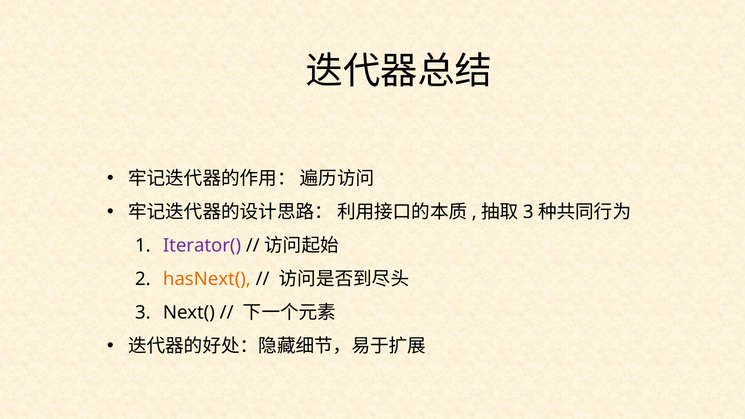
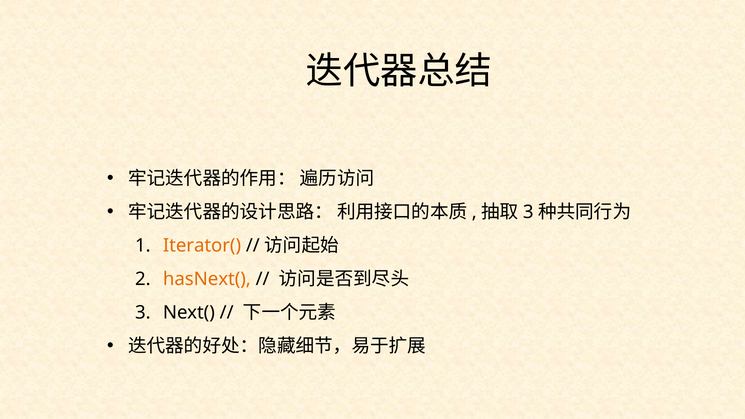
Iterator( colour: purple -> orange
